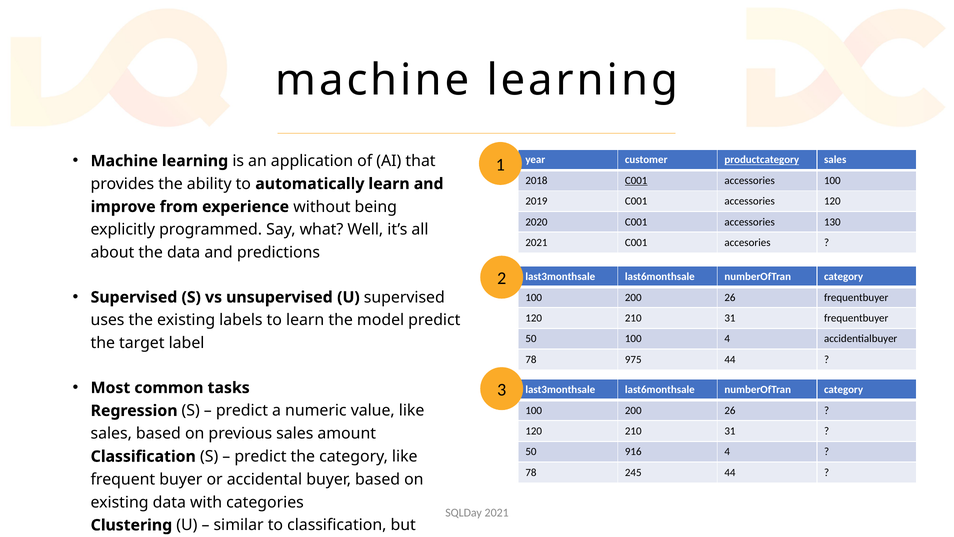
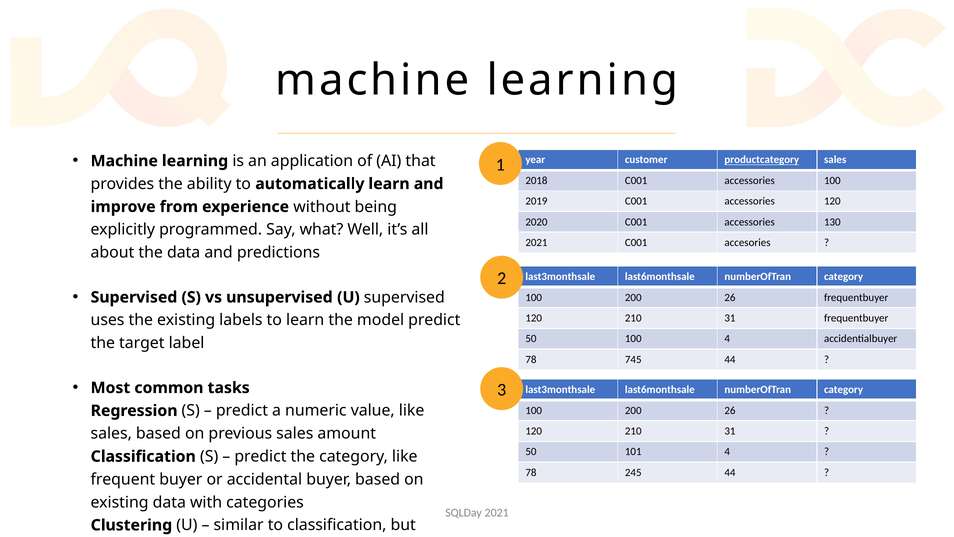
C001 at (636, 180) underline: present -> none
975: 975 -> 745
916: 916 -> 101
